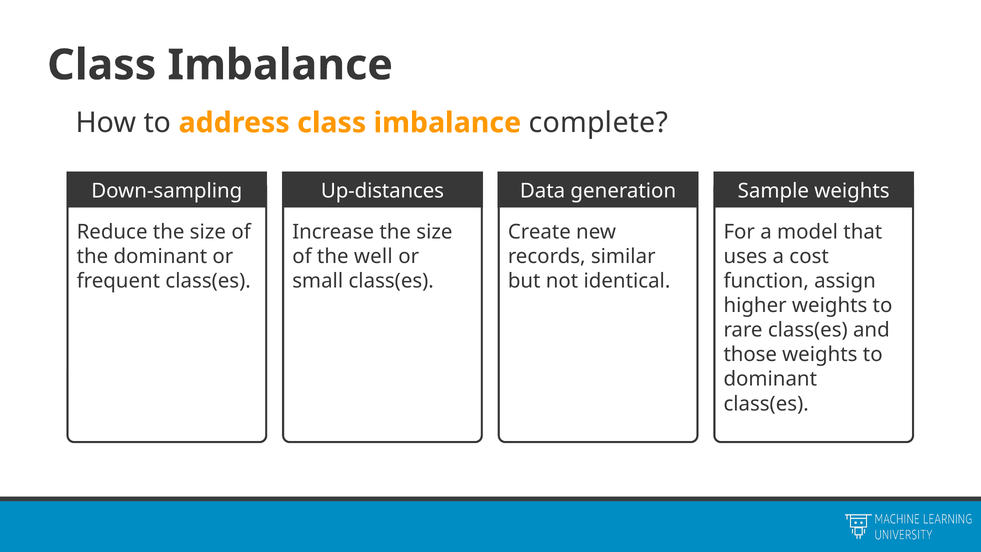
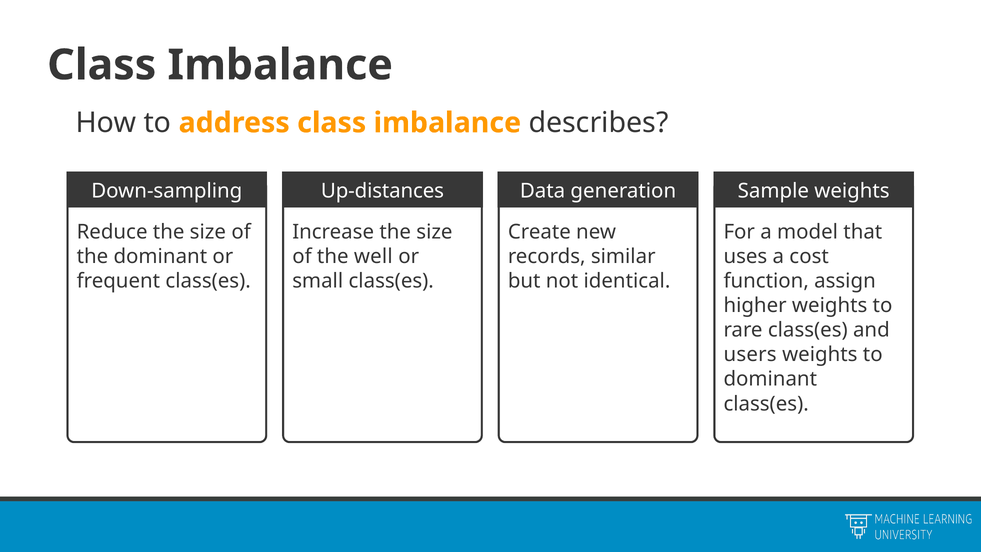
complete: complete -> describes
those: those -> users
